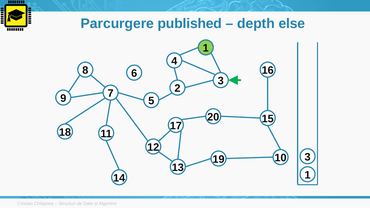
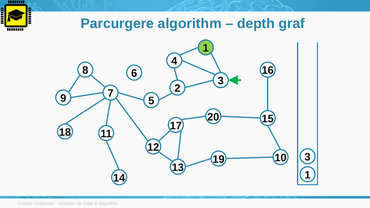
published: published -> algorithm
else: else -> graf
